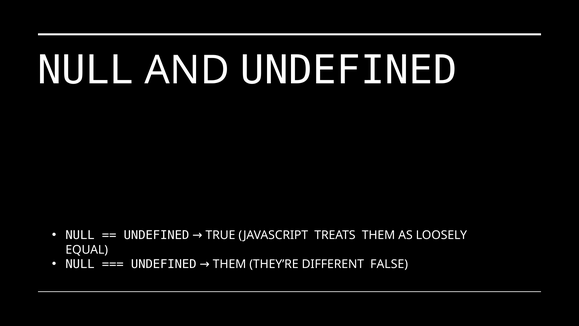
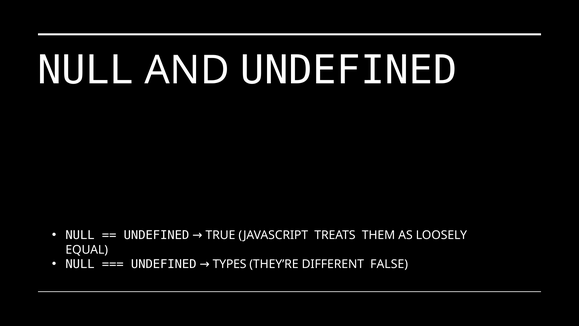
UNDEFINED THEM: THEM -> TYPES
